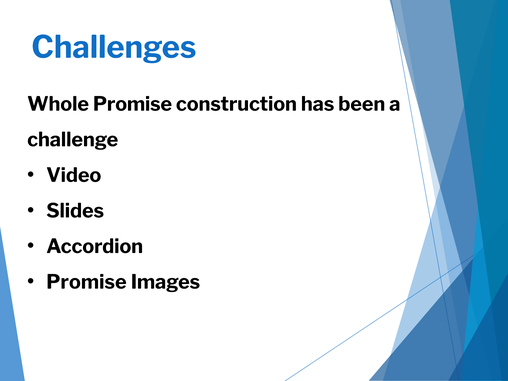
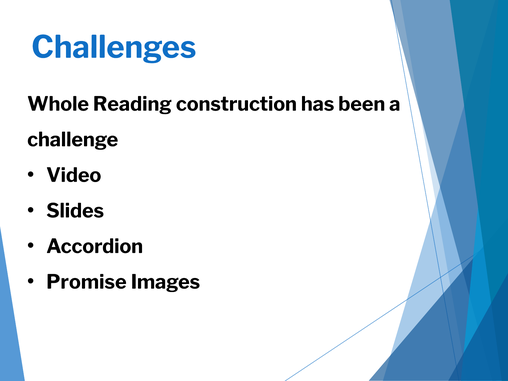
Whole Promise: Promise -> Reading
